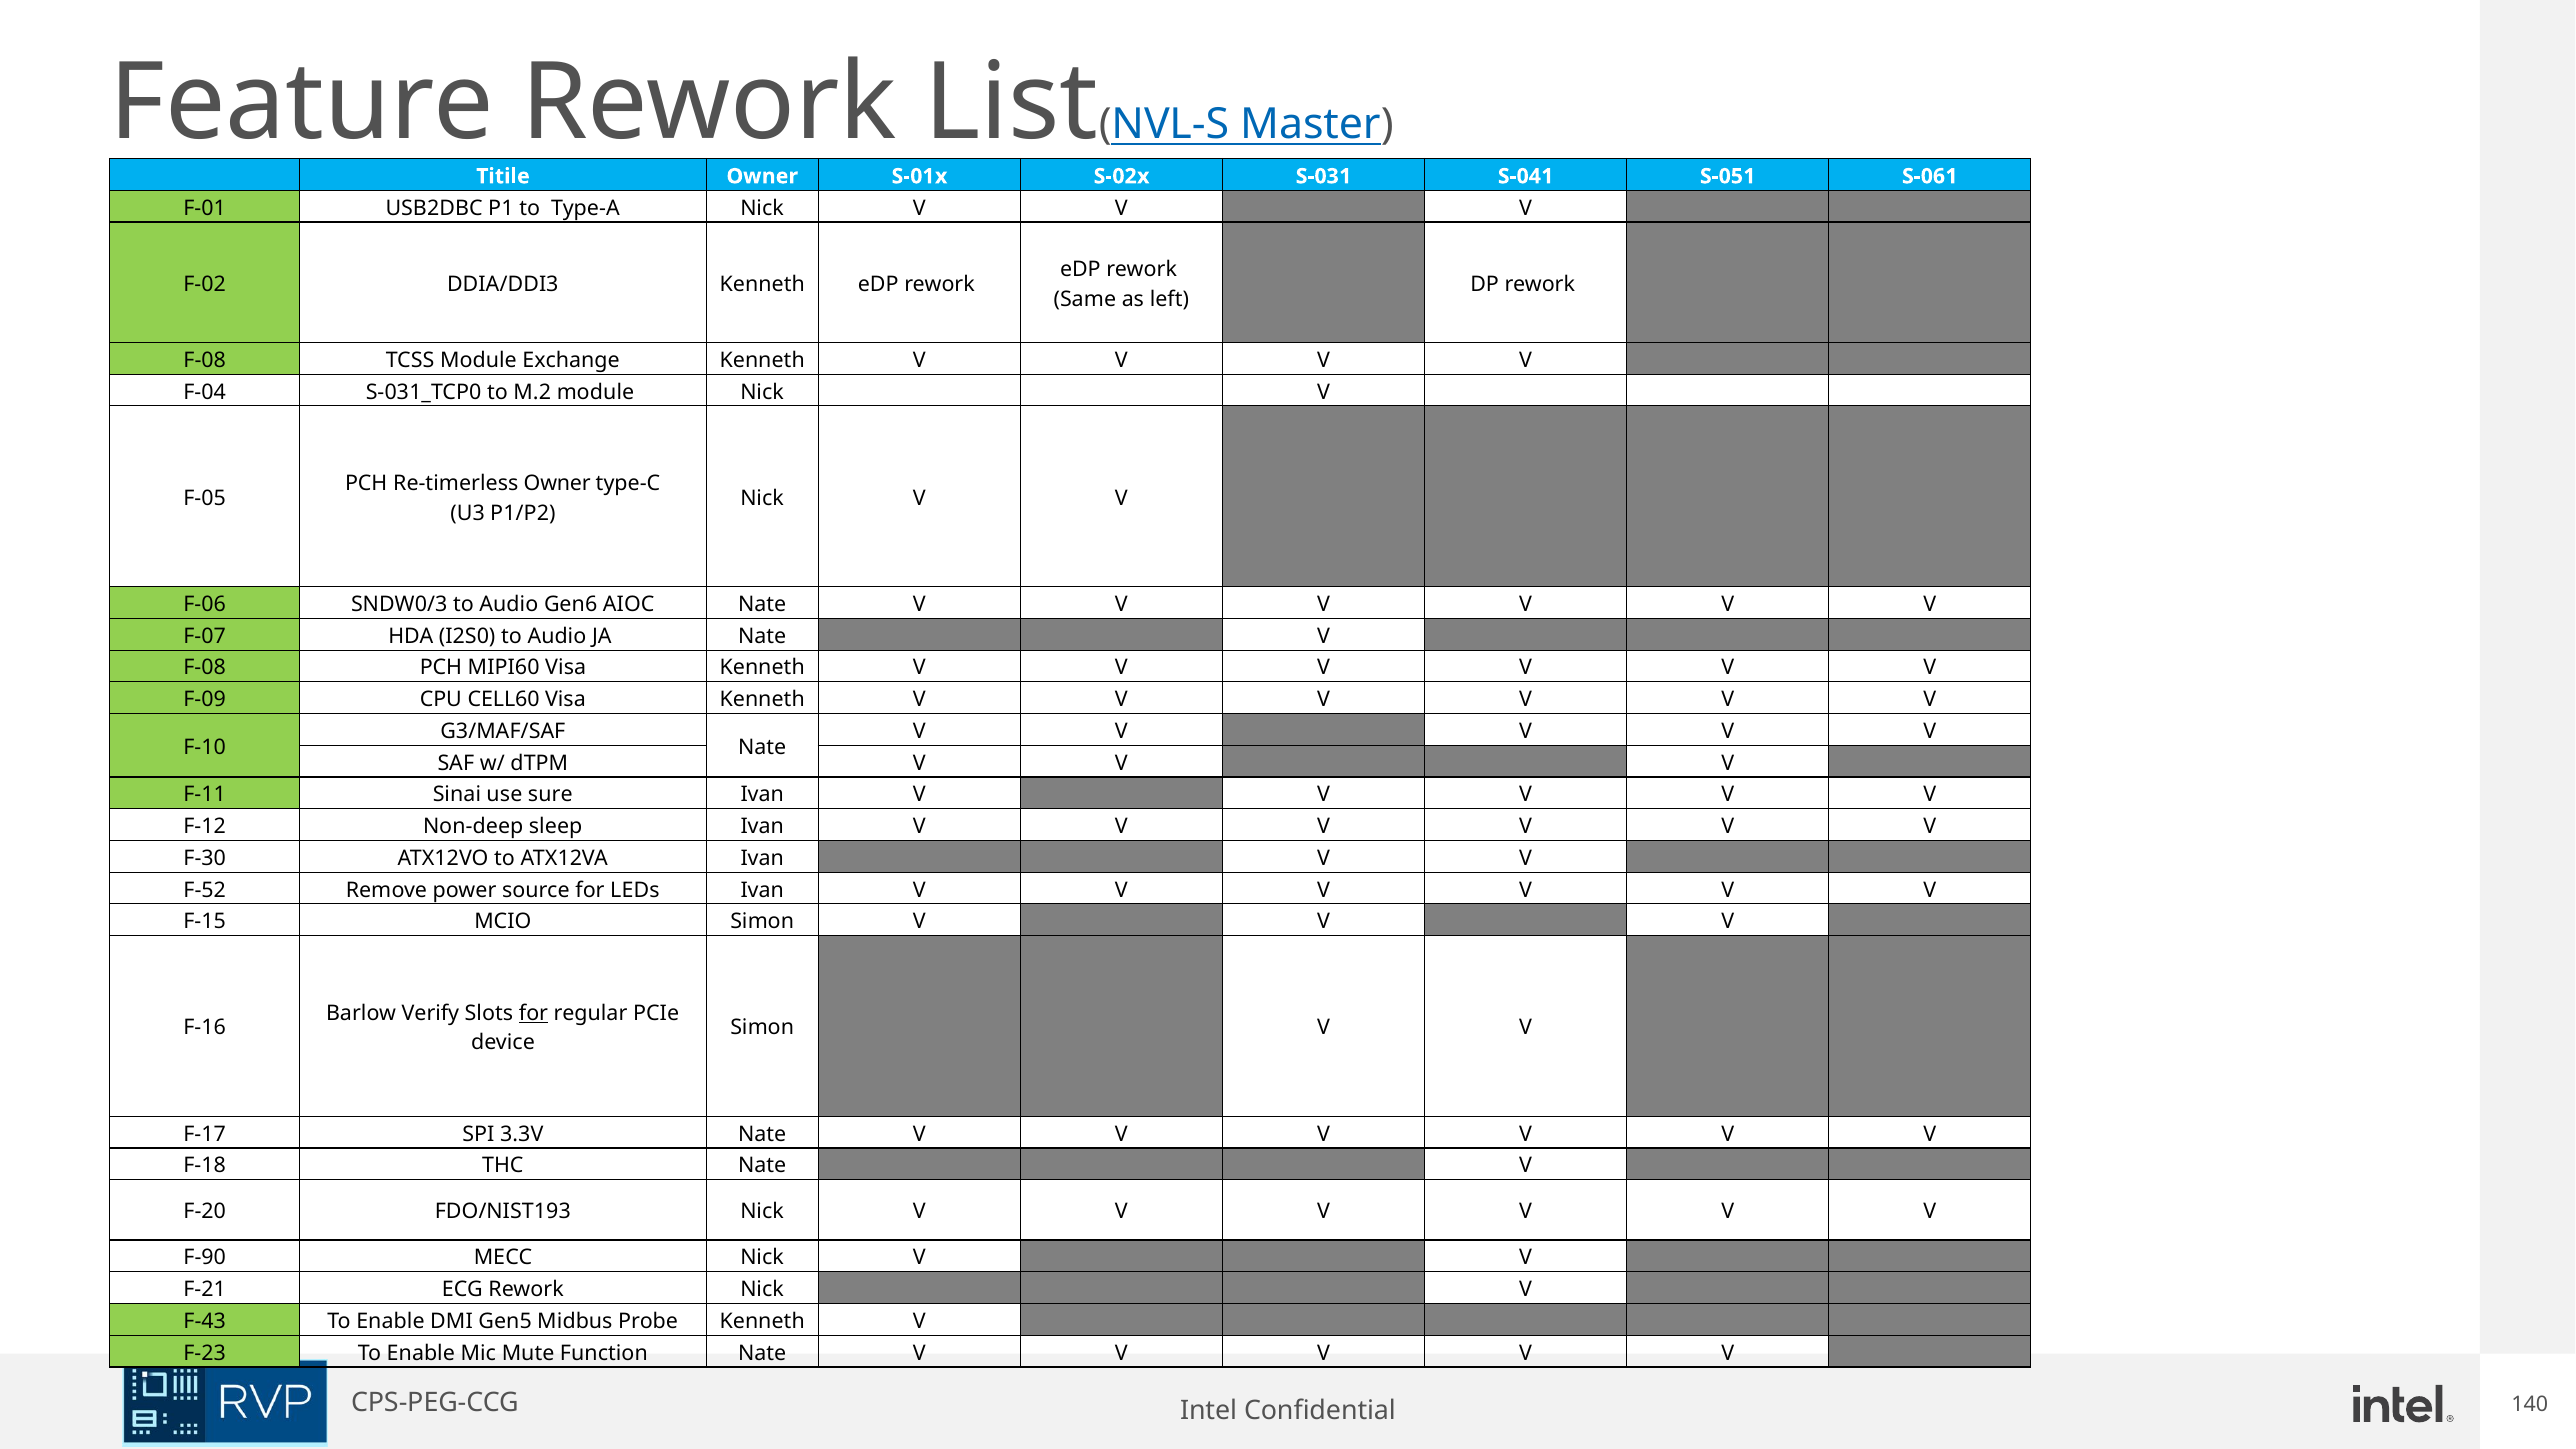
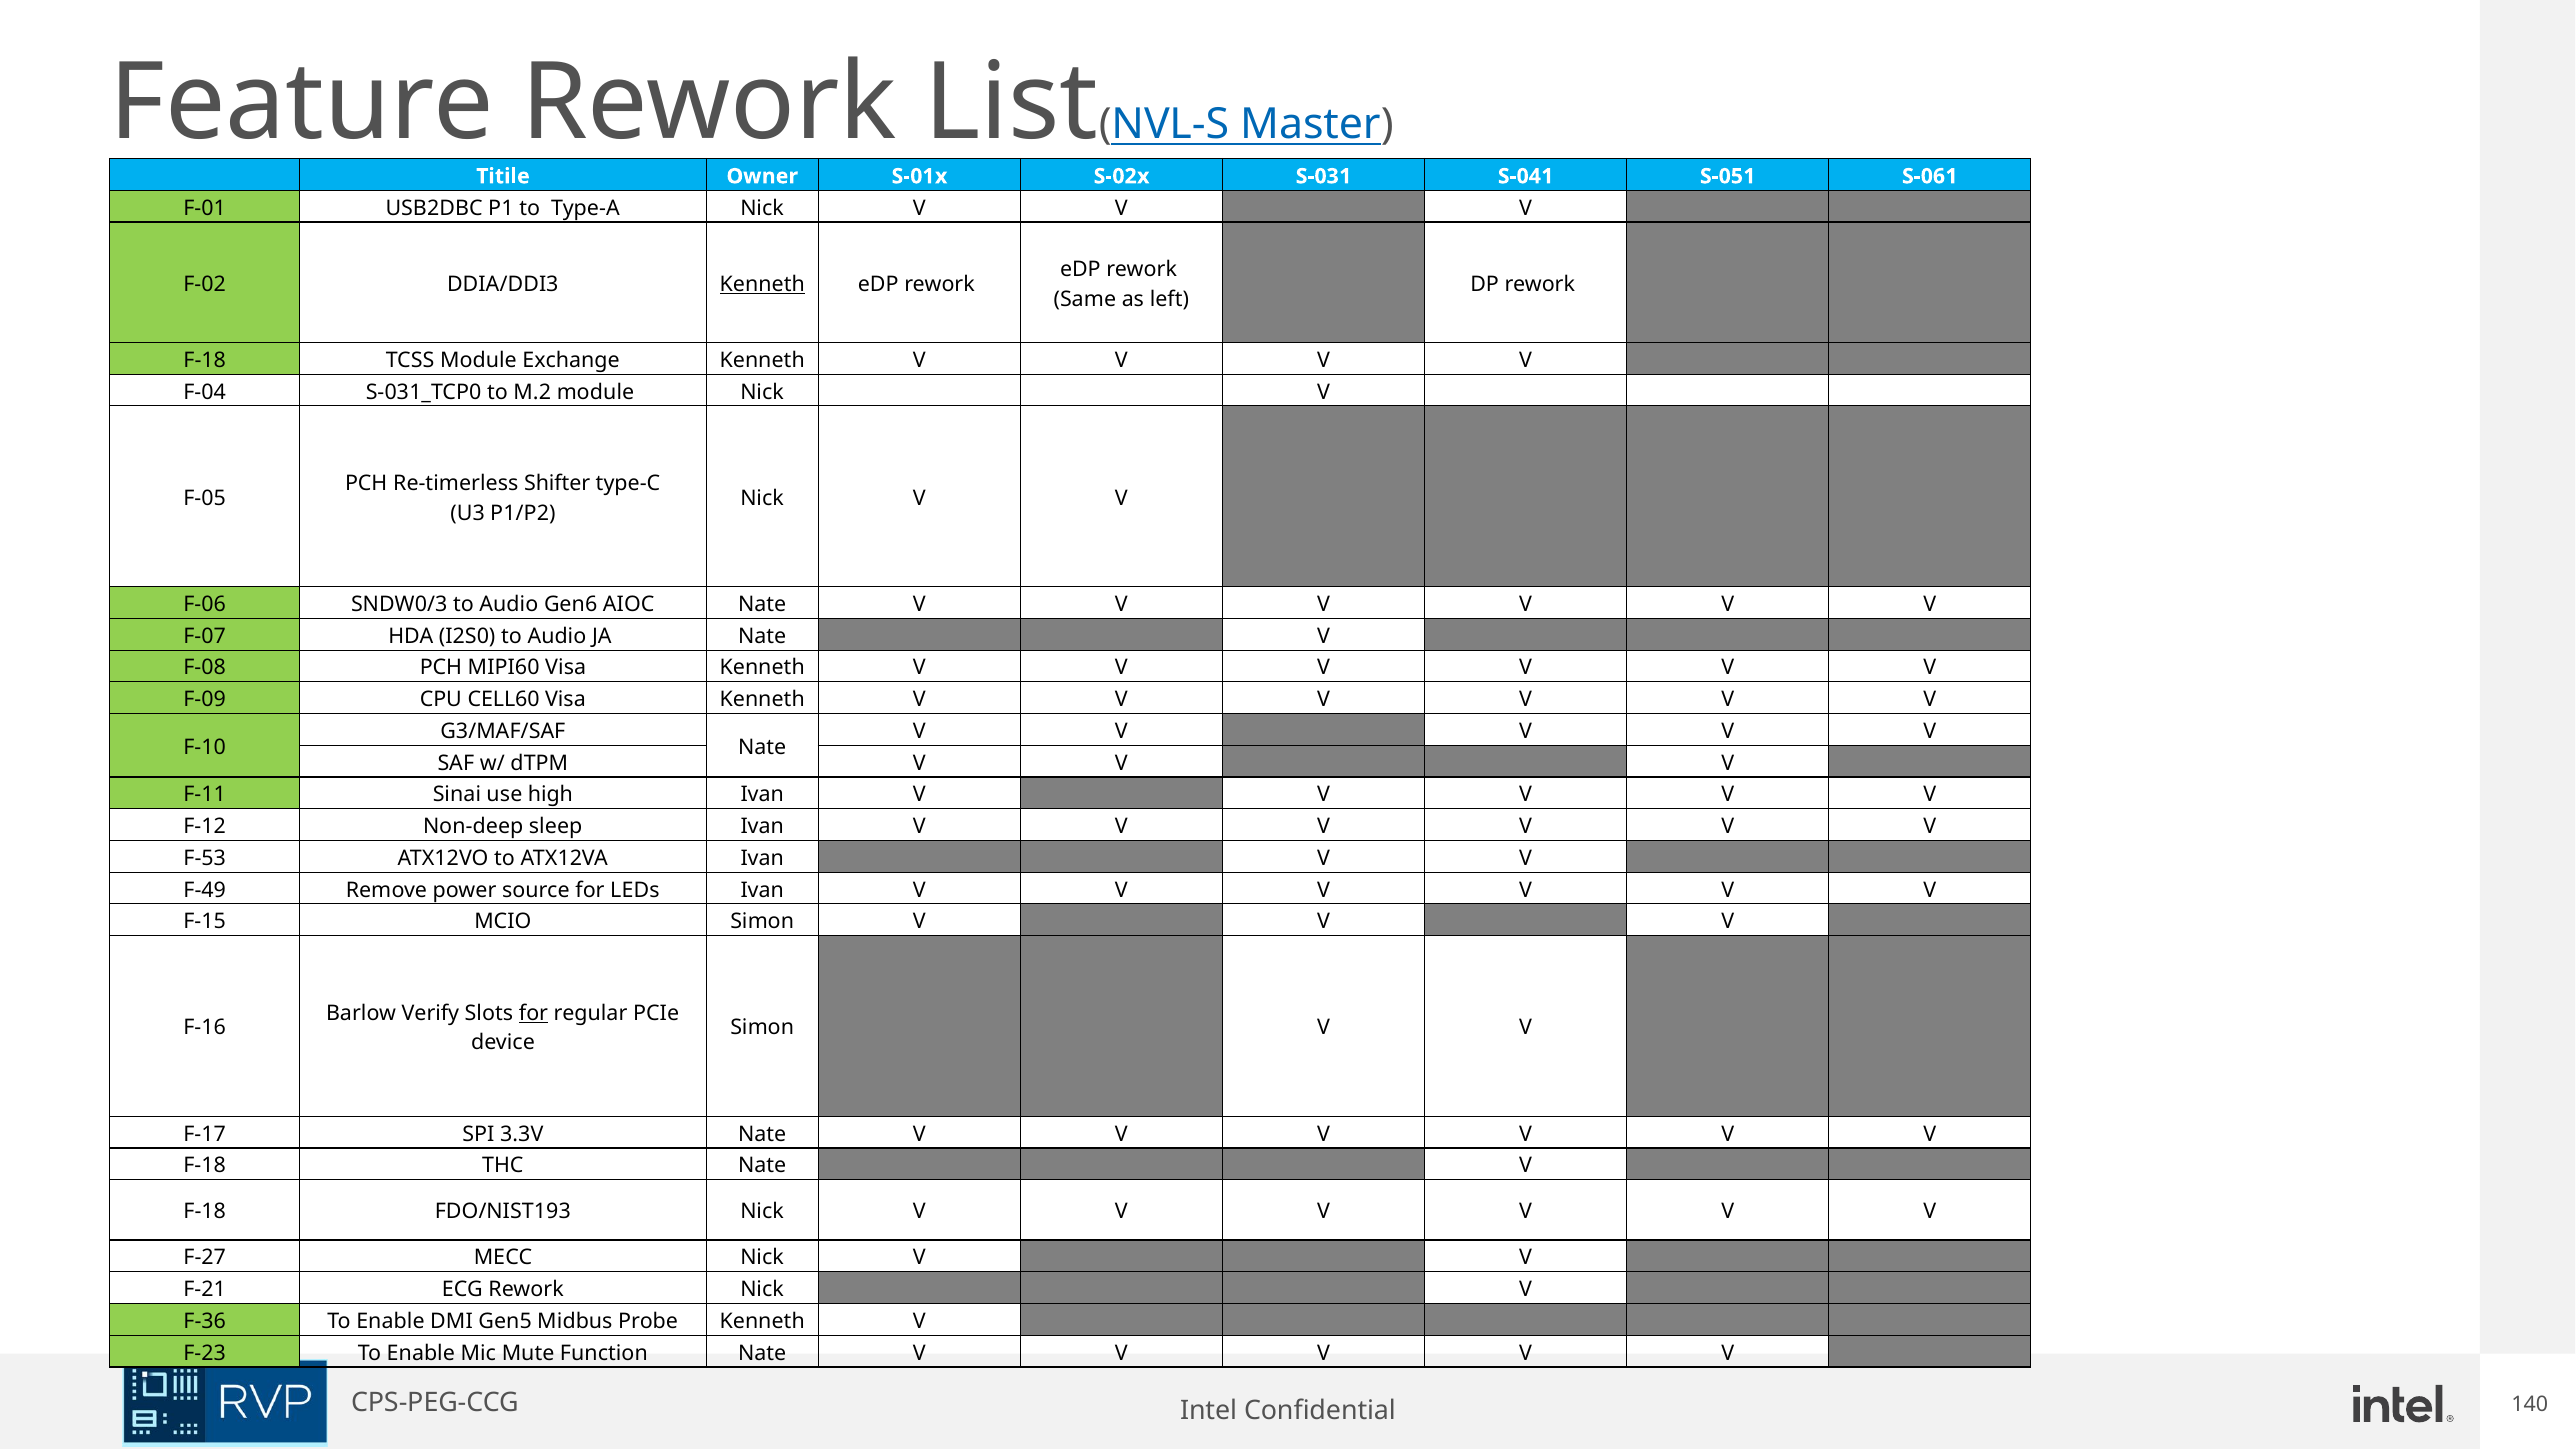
Kenneth at (762, 284) underline: none -> present
F-08 at (205, 360): F-08 -> F-18
Re-timerless Owner: Owner -> Shifter
sure: sure -> high
F-30: F-30 -> F-53
F-52: F-52 -> F-49
F-20 at (205, 1212): F-20 -> F-18
F-90: F-90 -> F-27
F-43: F-43 -> F-36
